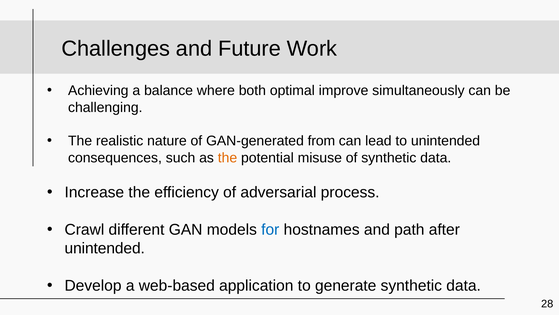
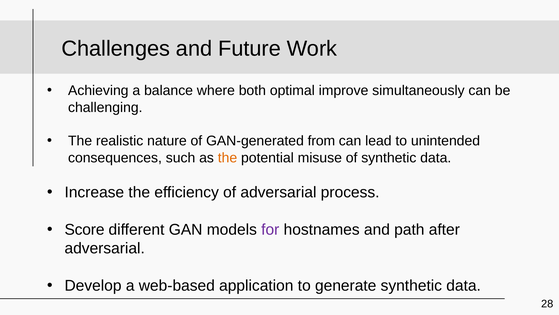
Crawl: Crawl -> Score
for colour: blue -> purple
unintended at (105, 248): unintended -> adversarial
